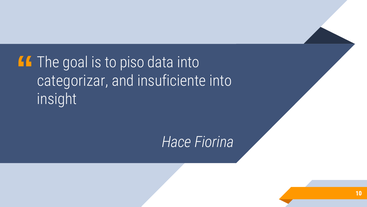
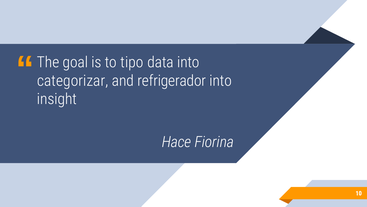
piso: piso -> tipo
insuficiente: insuficiente -> refrigerador
